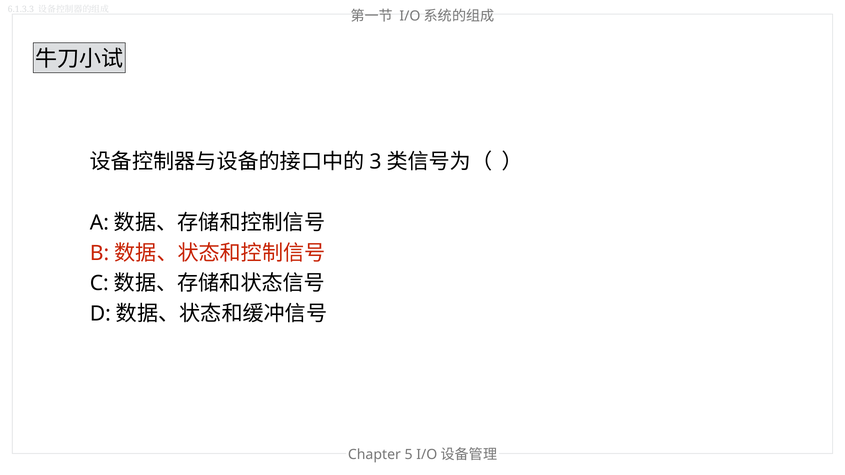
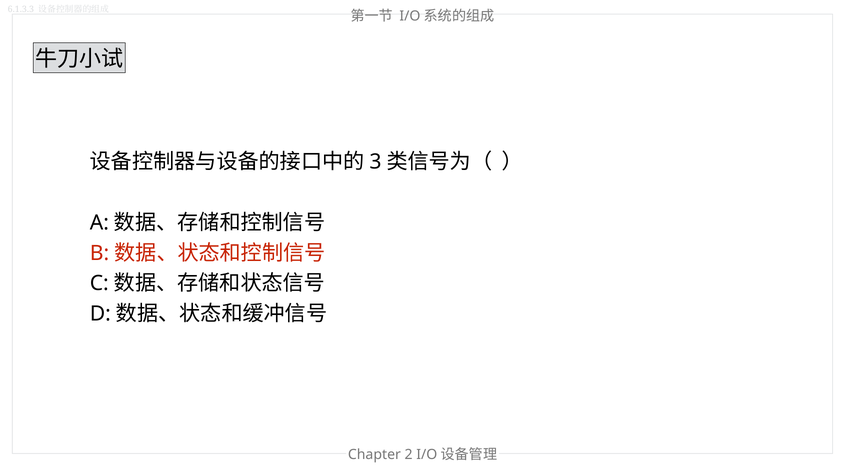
5: 5 -> 2
